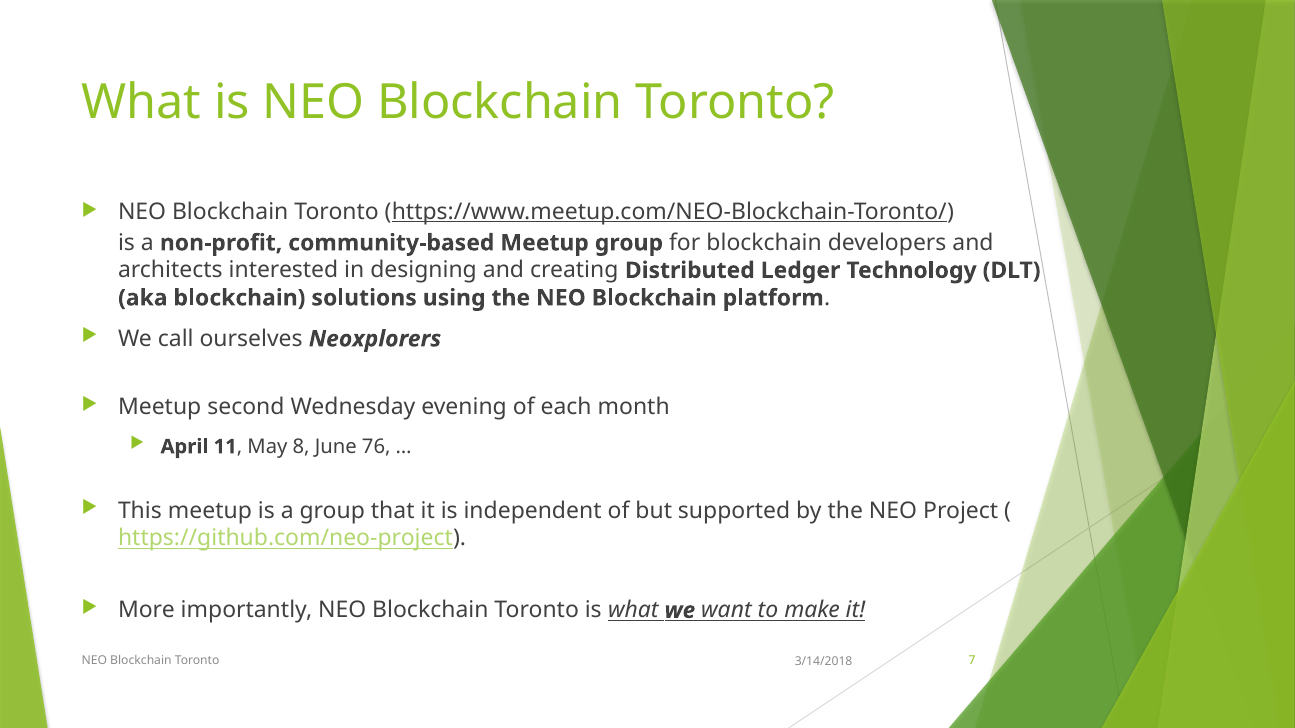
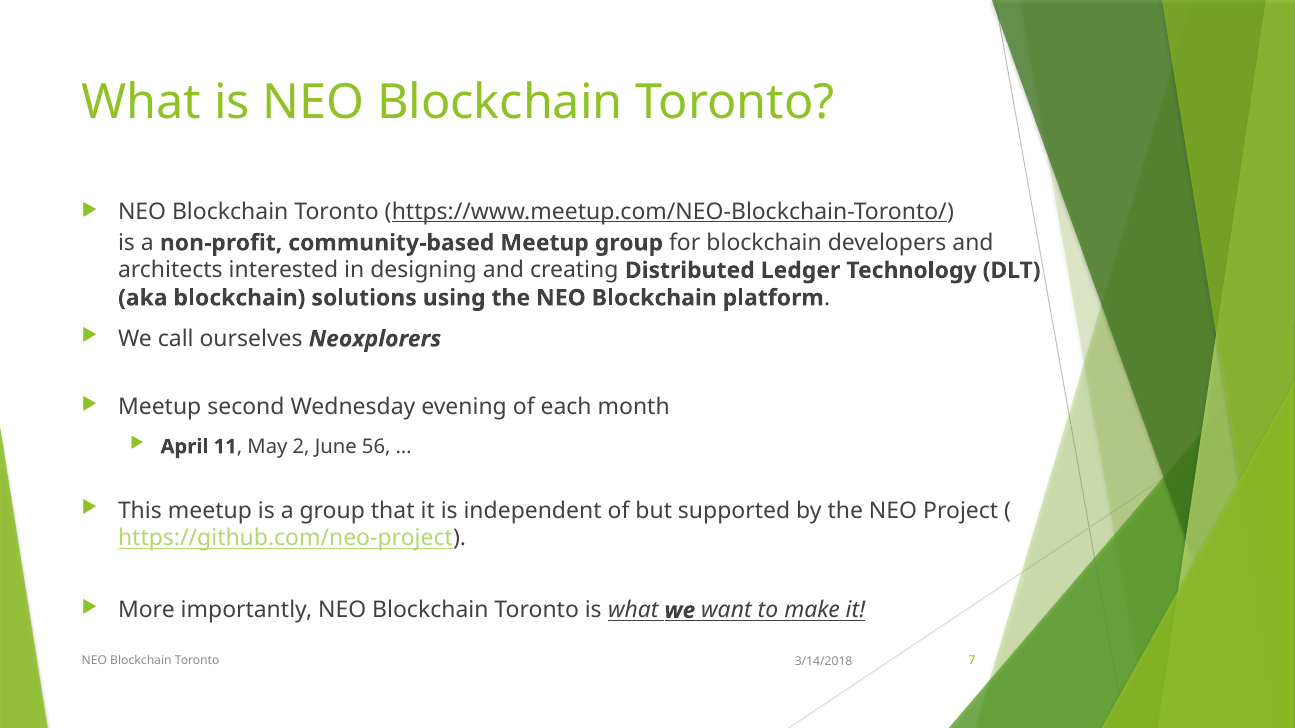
8: 8 -> 2
76: 76 -> 56
